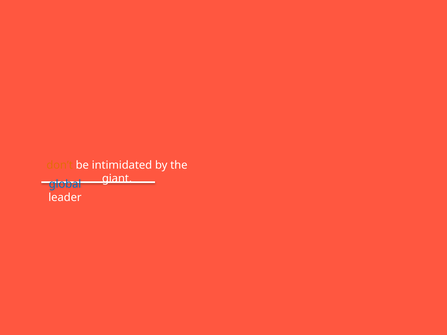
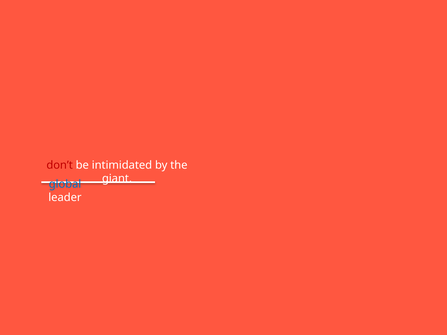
don’t colour: orange -> red
